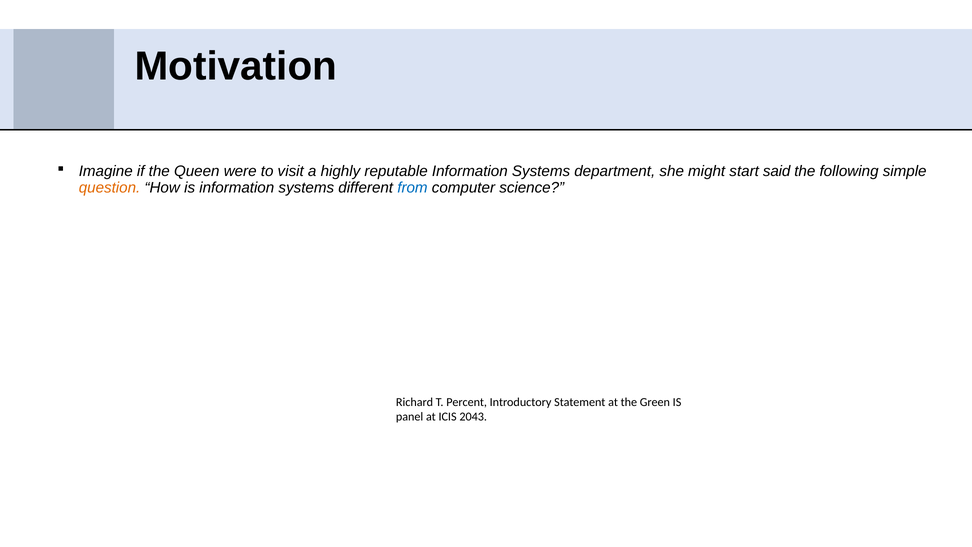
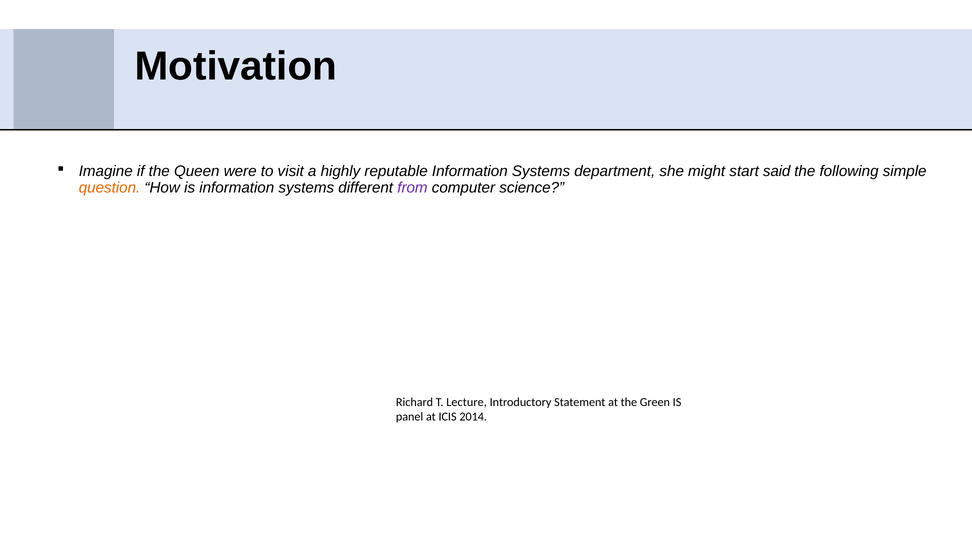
from colour: blue -> purple
Percent: Percent -> Lecture
2043: 2043 -> 2014
